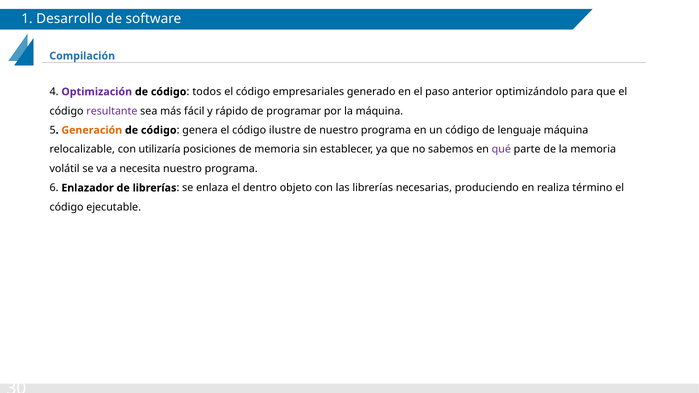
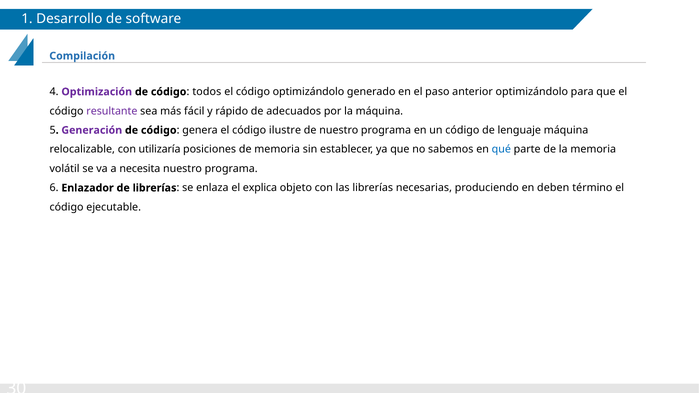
código empresariales: empresariales -> optimizándolo
programar: programar -> adecuados
Generación colour: orange -> purple
qué colour: purple -> blue
dentro: dentro -> explica
realiza: realiza -> deben
